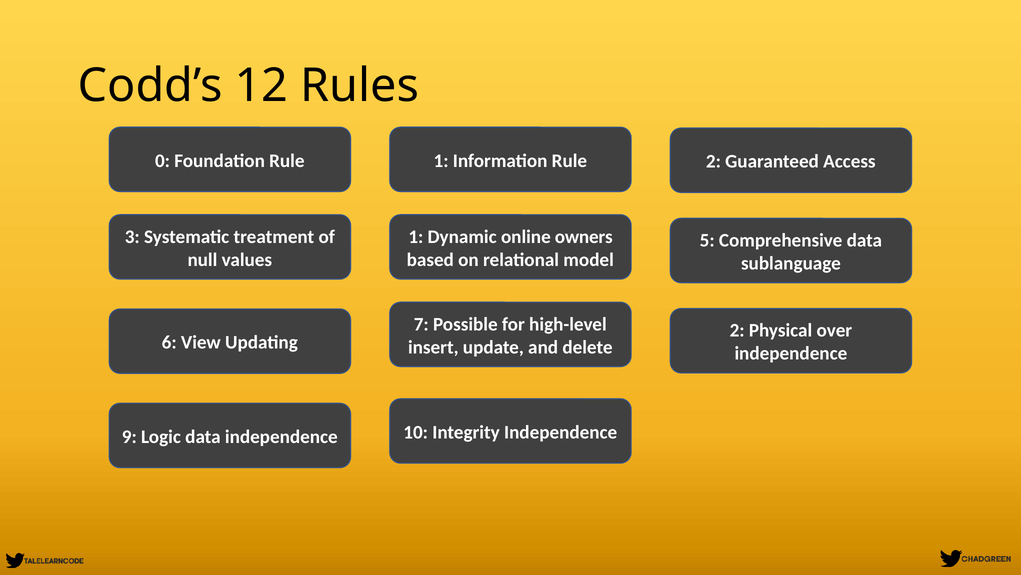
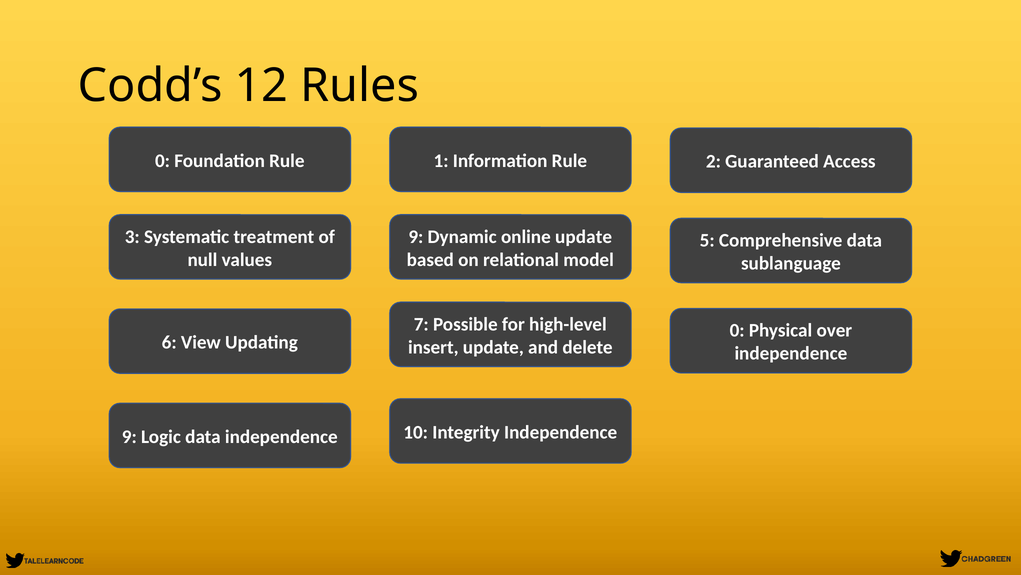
1 at (416, 236): 1 -> 9
online owners: owners -> update
2 at (737, 330): 2 -> 0
